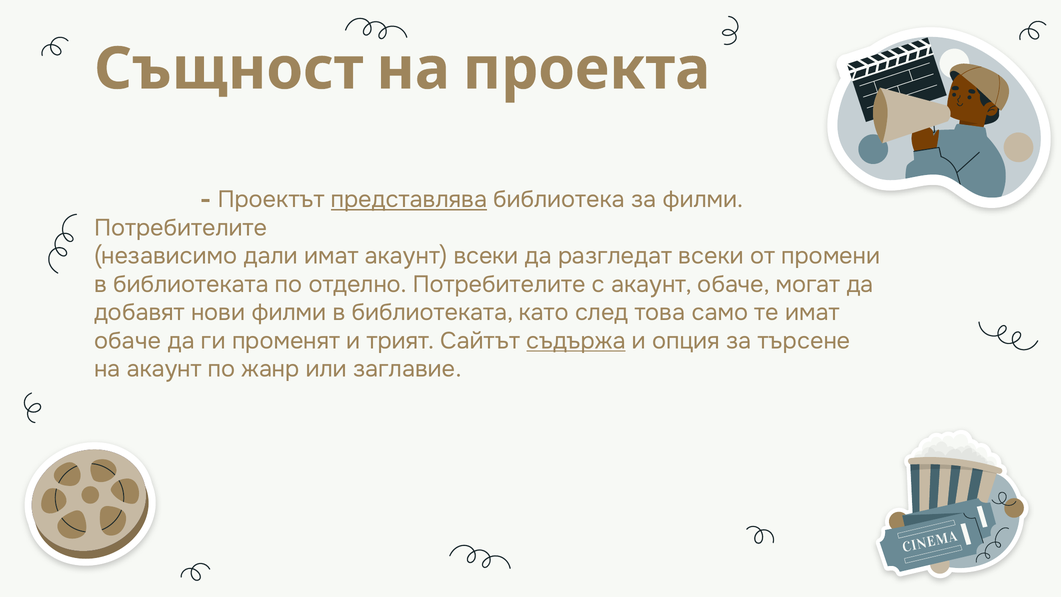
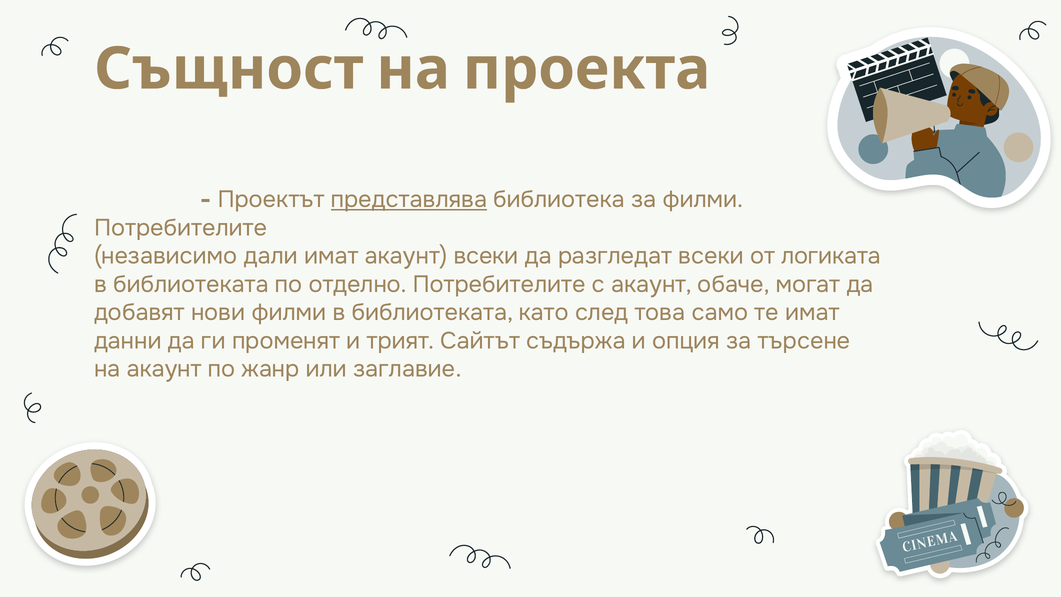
промени: промени -> логиката
обаче at (128, 341): обаче -> данни
съдържа underline: present -> none
